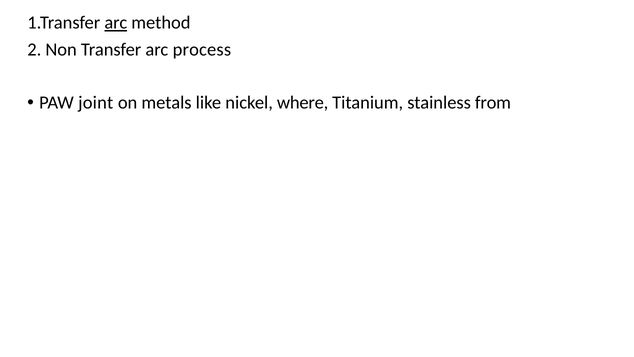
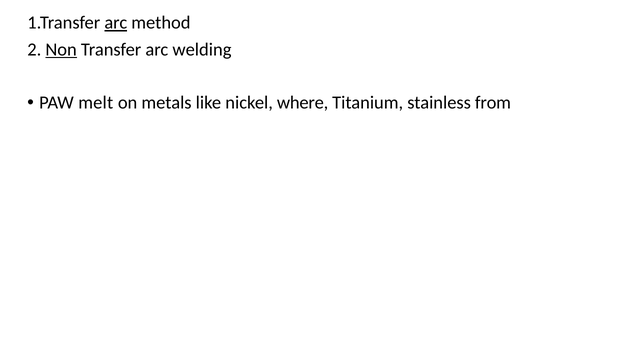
Non underline: none -> present
process: process -> welding
joint: joint -> melt
